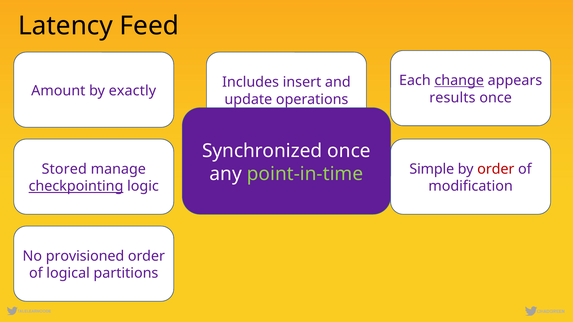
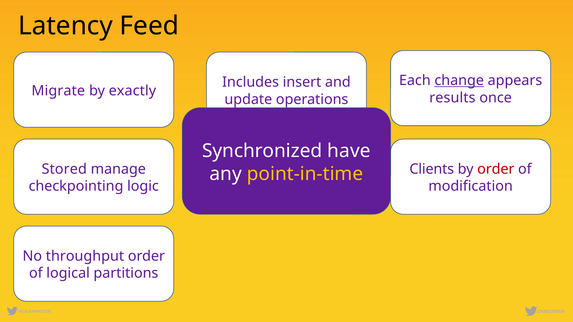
Amount: Amount -> Migrate
Synchronized once: once -> have
Simple: Simple -> Clients
point-in-time colour: light green -> yellow
checkpointing underline: present -> none
provisioned: provisioned -> throughput
